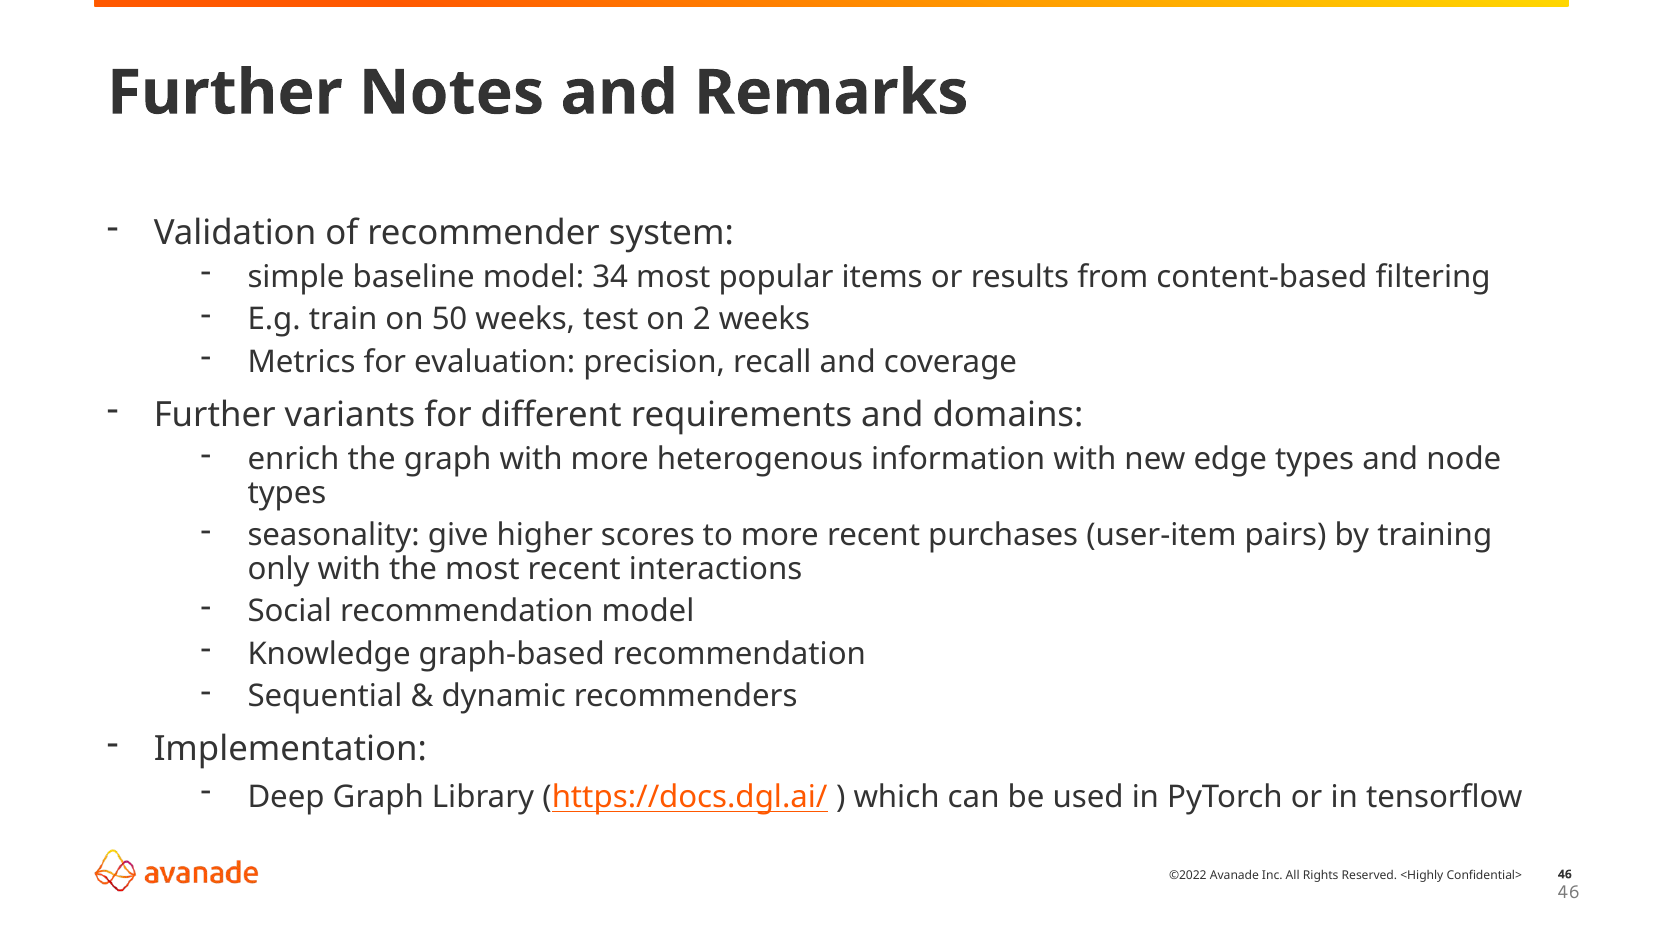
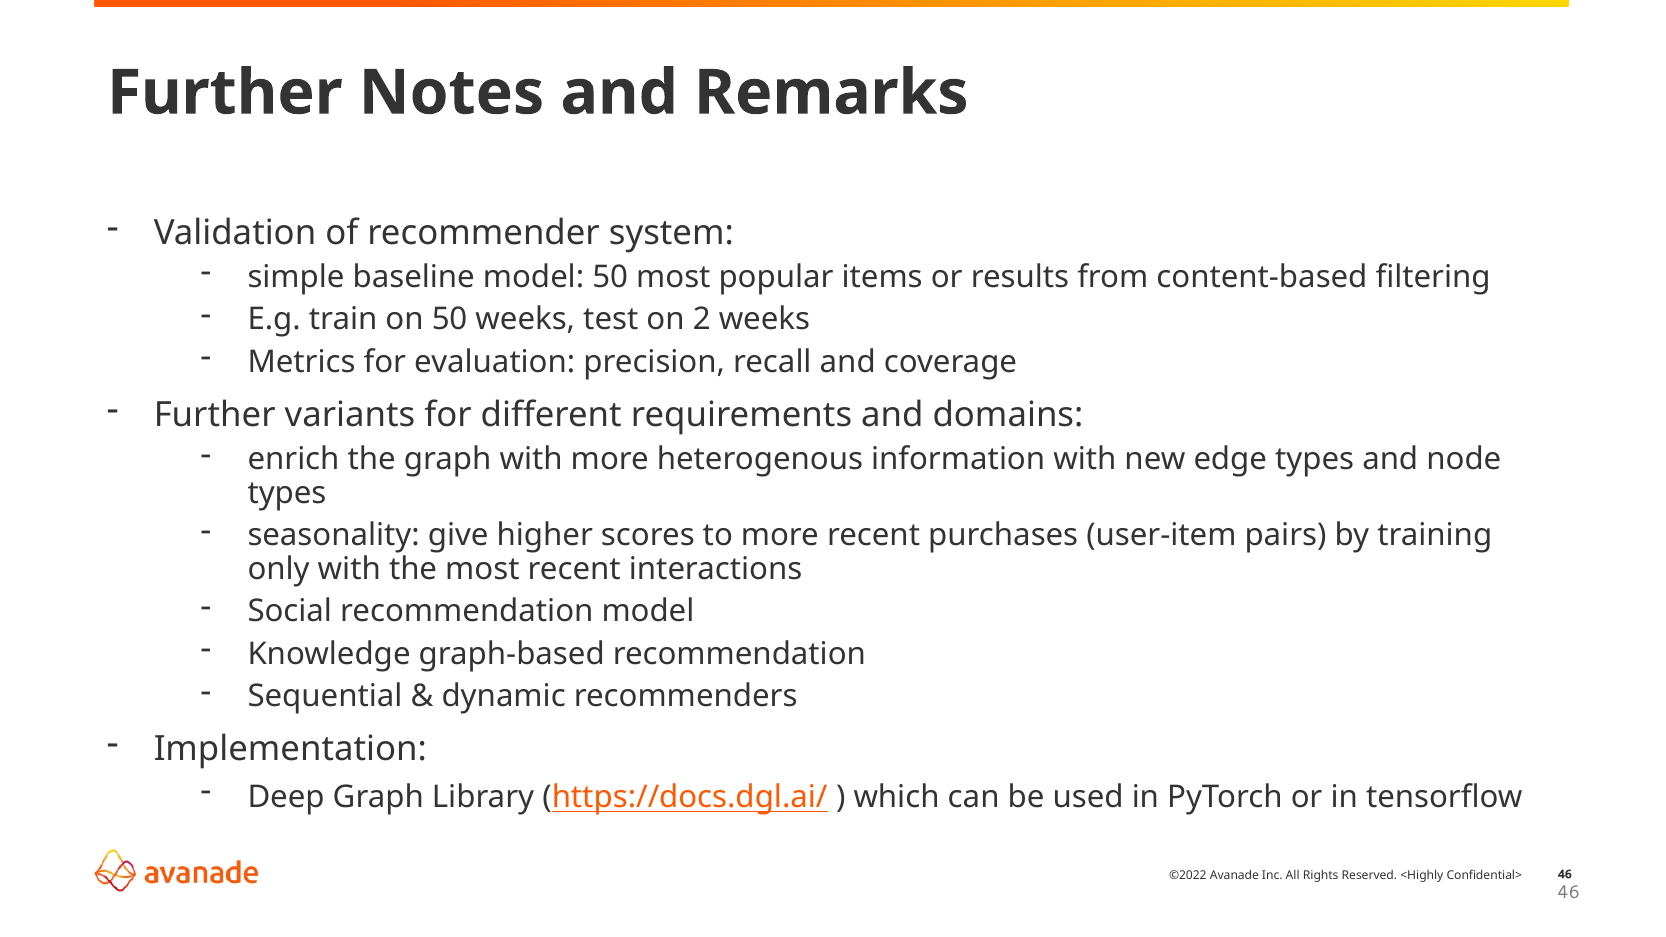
model 34: 34 -> 50
